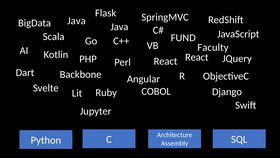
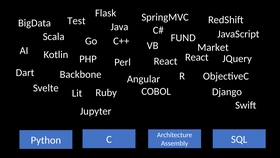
Java at (76, 21): Java -> Test
Faculty: Faculty -> Market
